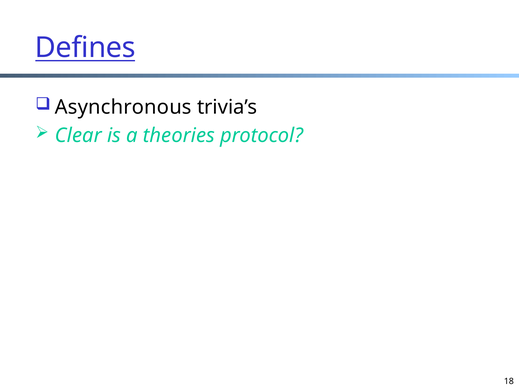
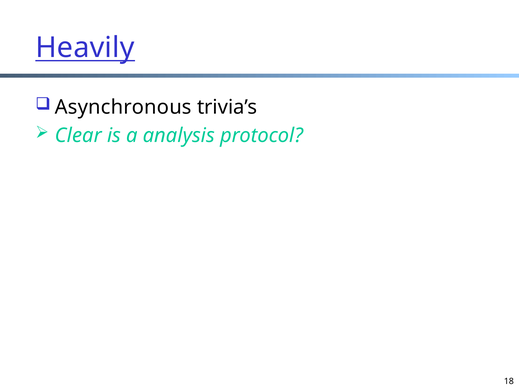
Defines: Defines -> Heavily
theories: theories -> analysis
